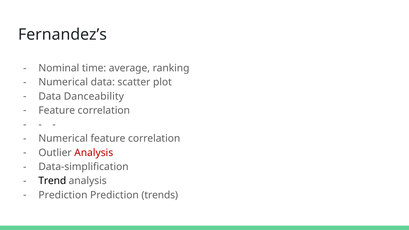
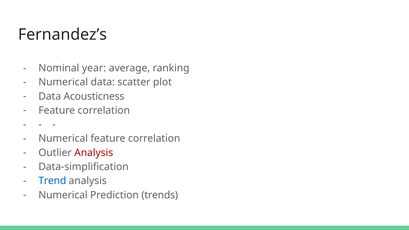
time: time -> year
Danceability: Danceability -> Acousticness
Trend colour: black -> blue
Prediction at (63, 195): Prediction -> Numerical
